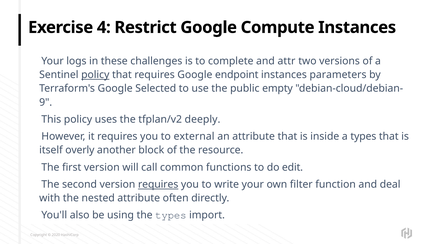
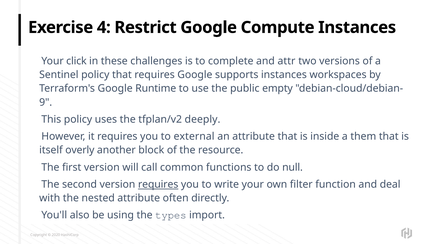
logs: logs -> click
policy at (95, 75) underline: present -> none
endpoint: endpoint -> supports
parameters: parameters -> workspaces
Selected: Selected -> Runtime
a types: types -> them
edit: edit -> null
